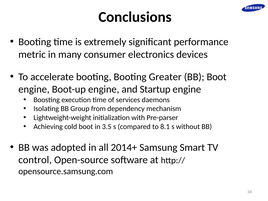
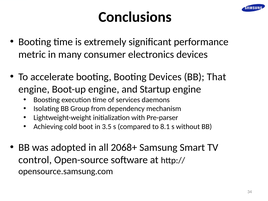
Booting Greater: Greater -> Devices
BB Boot: Boot -> That
2014+: 2014+ -> 2068+
